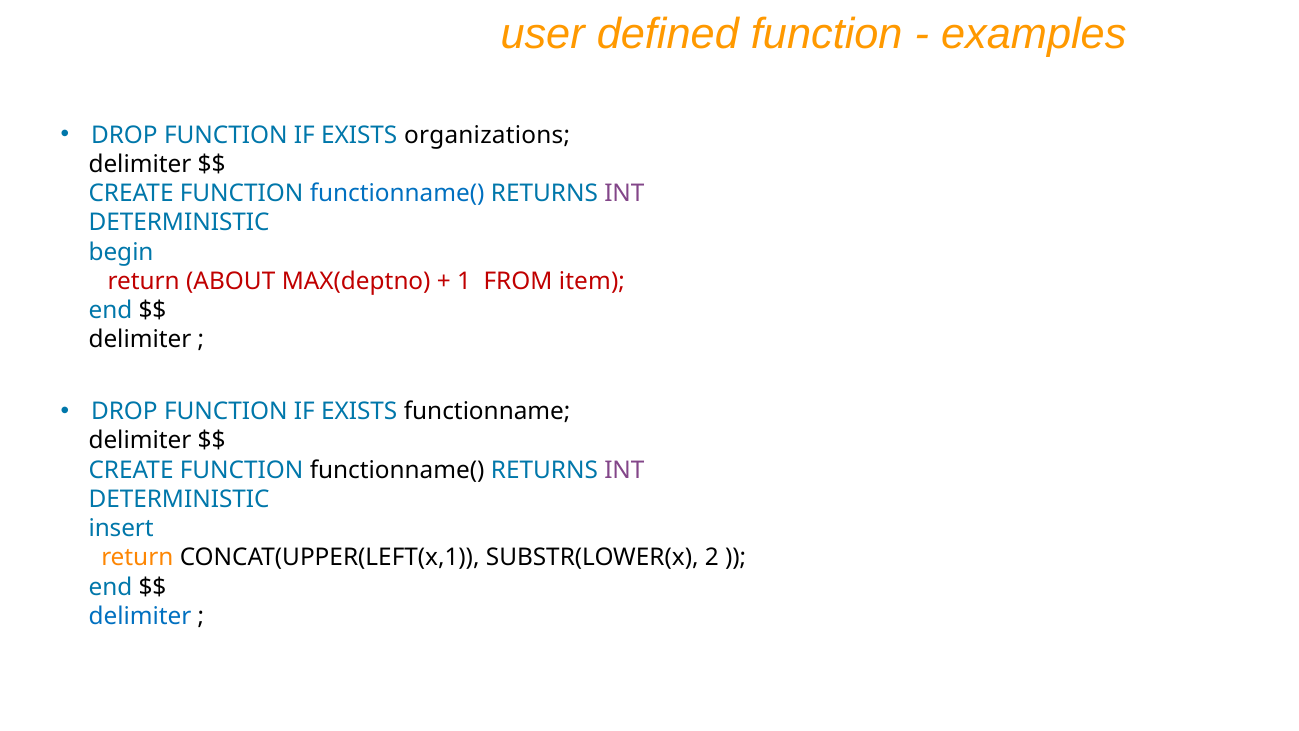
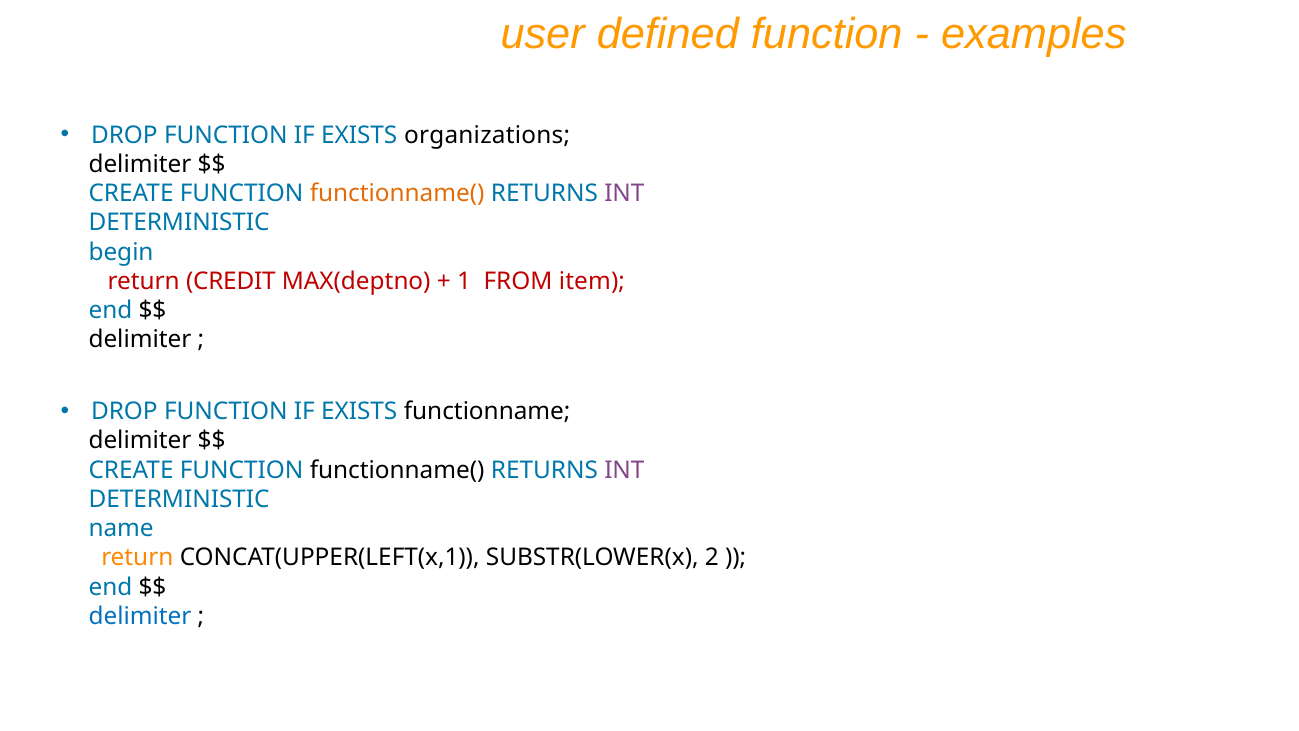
functionname( at (397, 194) colour: blue -> orange
ABOUT: ABOUT -> CREDIT
insert: insert -> name
